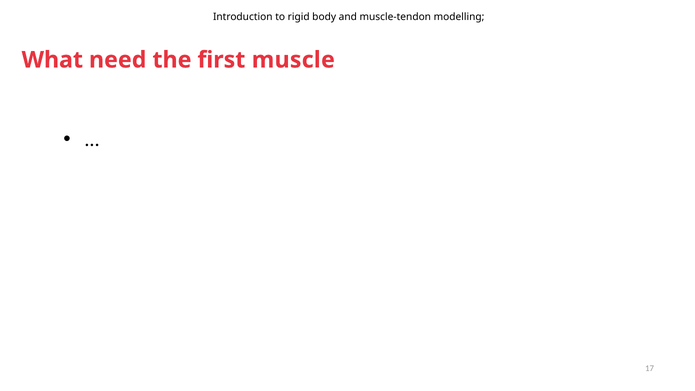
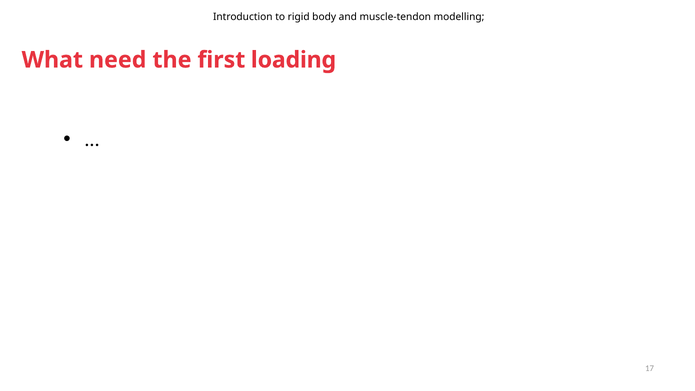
muscle: muscle -> loading
